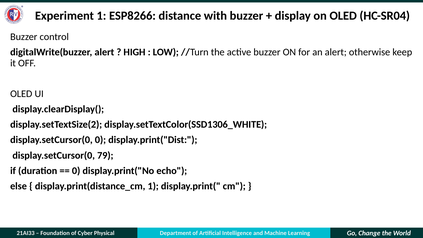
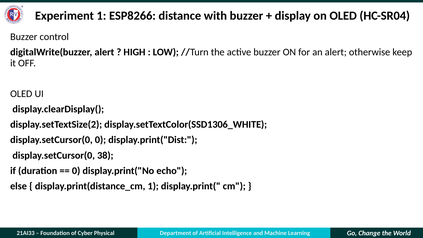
79: 79 -> 38
